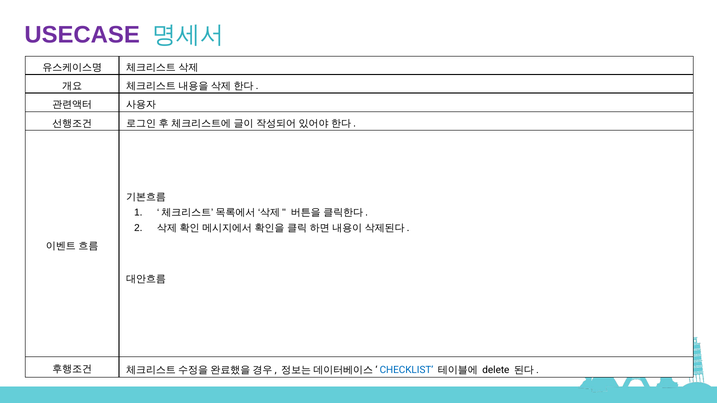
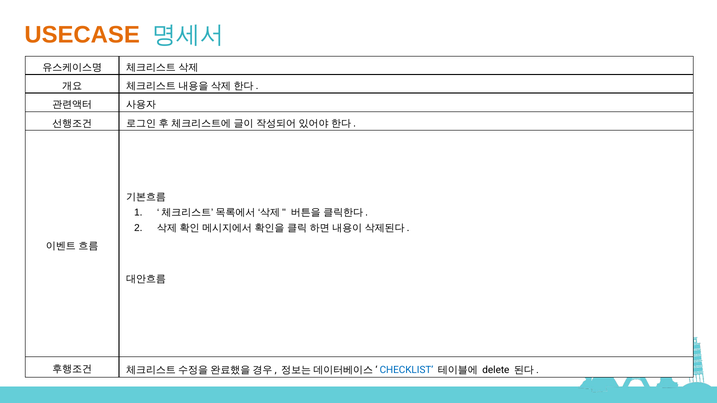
USECASE colour: purple -> orange
